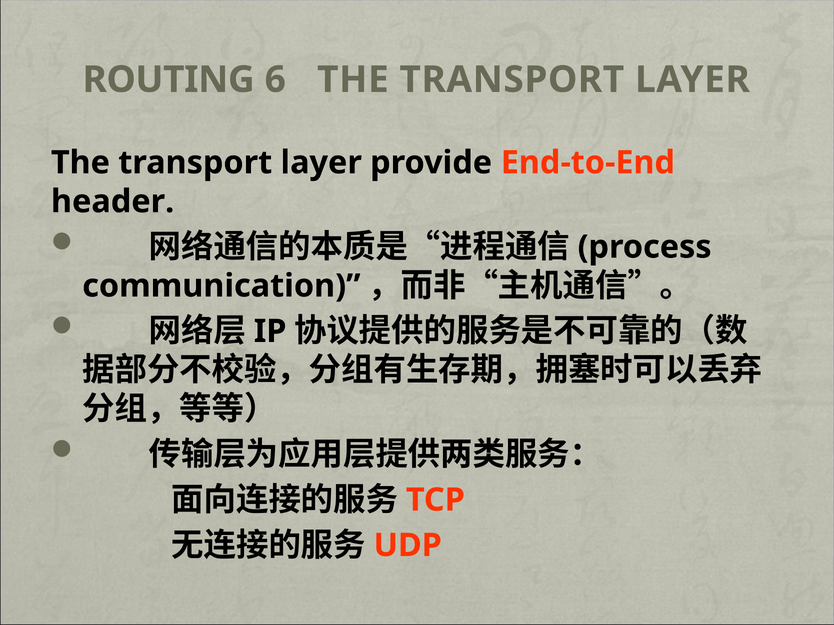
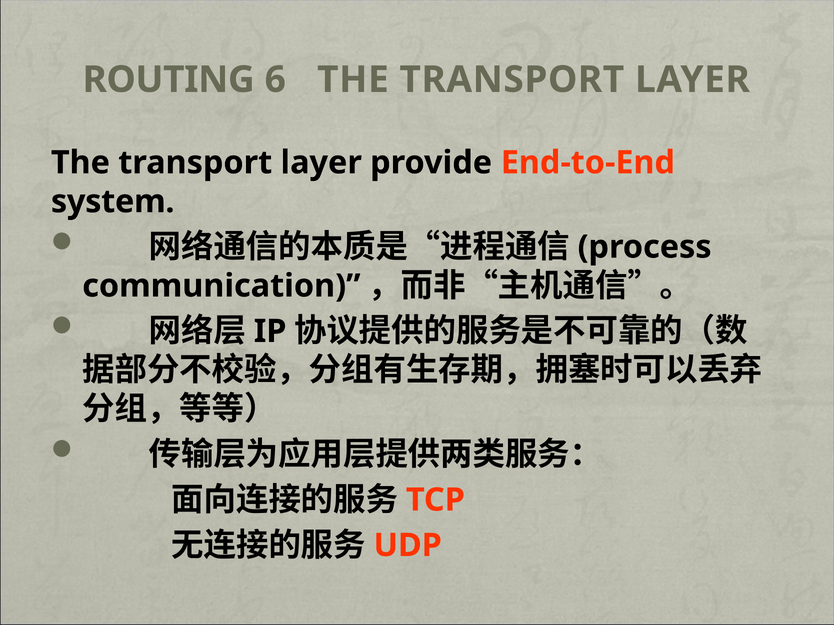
header: header -> system
